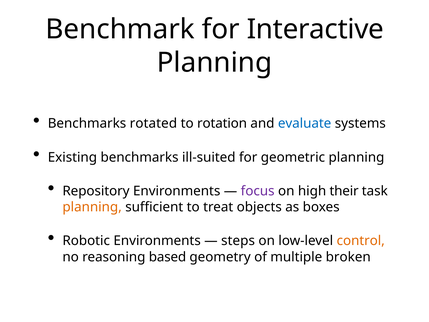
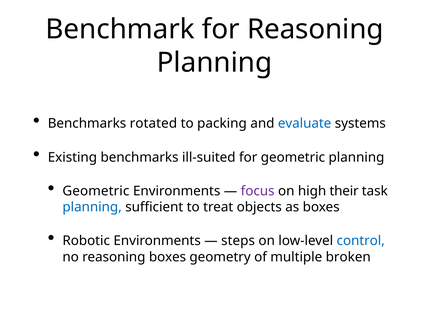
for Interactive: Interactive -> Reasoning
rotation: rotation -> packing
Repository at (96, 191): Repository -> Geometric
planning at (92, 207) colour: orange -> blue
control colour: orange -> blue
reasoning based: based -> boxes
